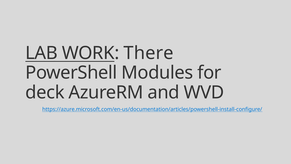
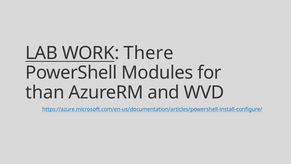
deck: deck -> than
